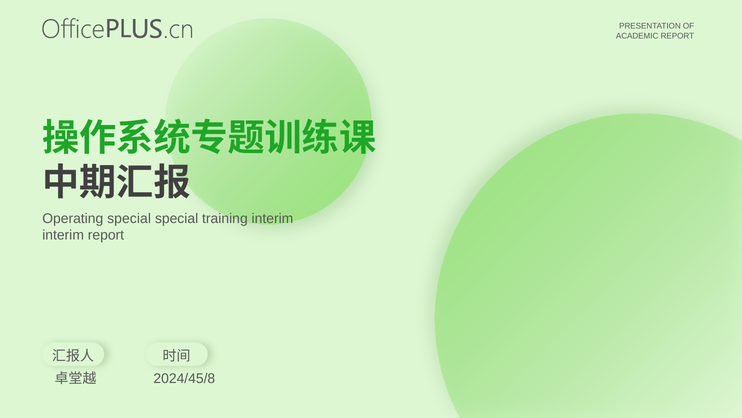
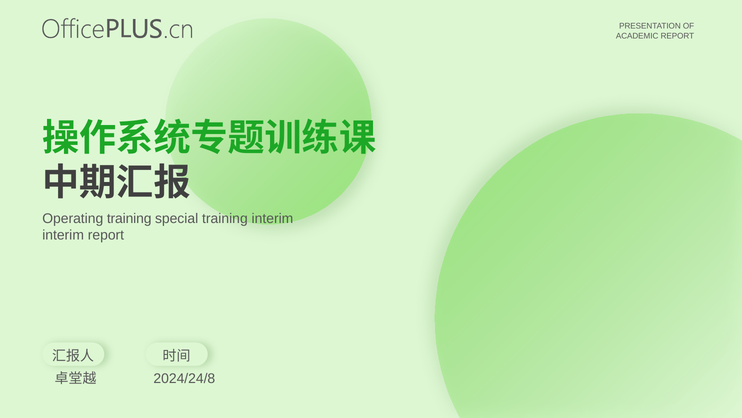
Operating special: special -> training
2024/45/8: 2024/45/8 -> 2024/24/8
